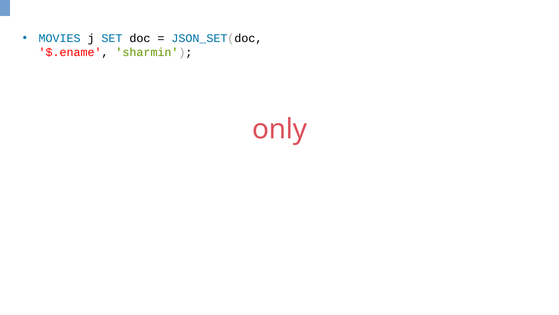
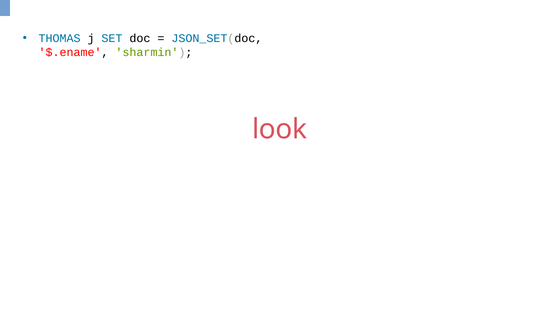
MOVIES: MOVIES -> THOMAS
only: only -> look
